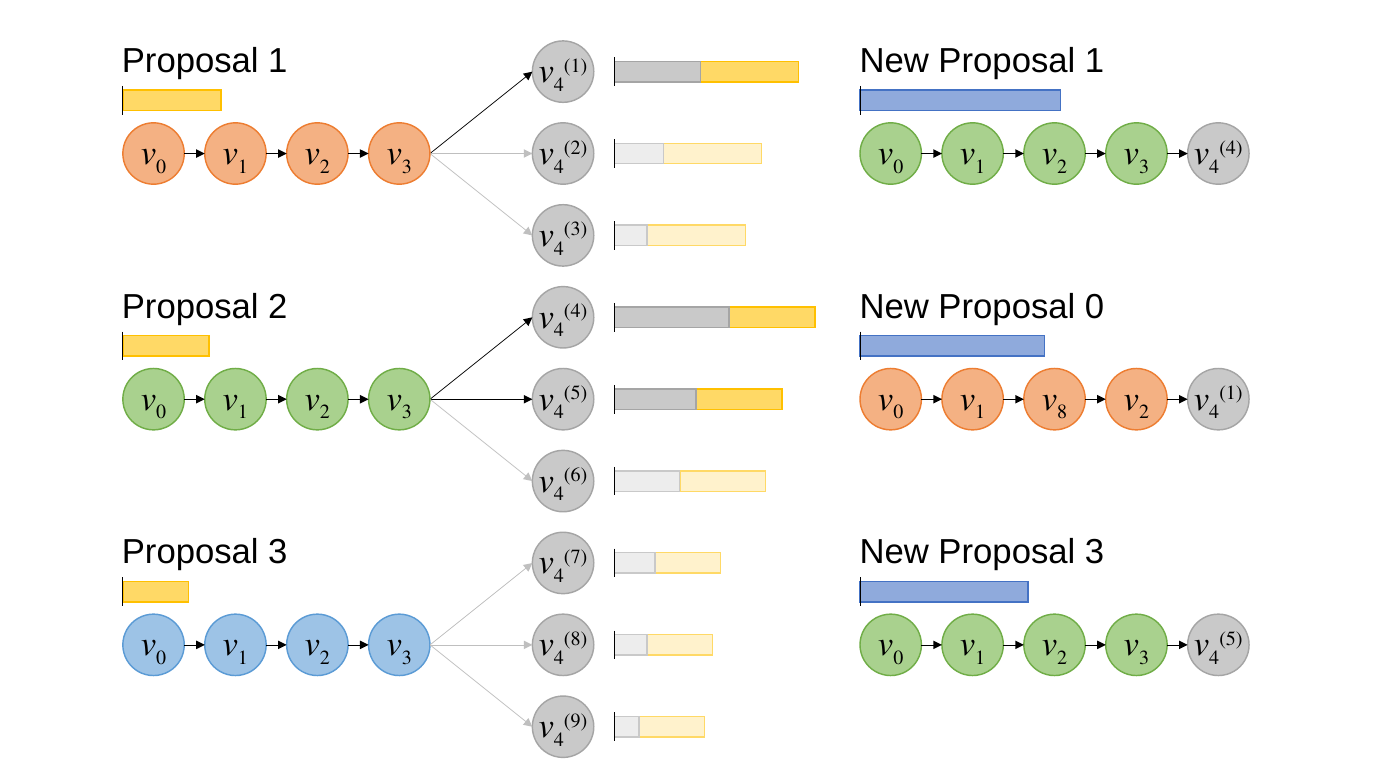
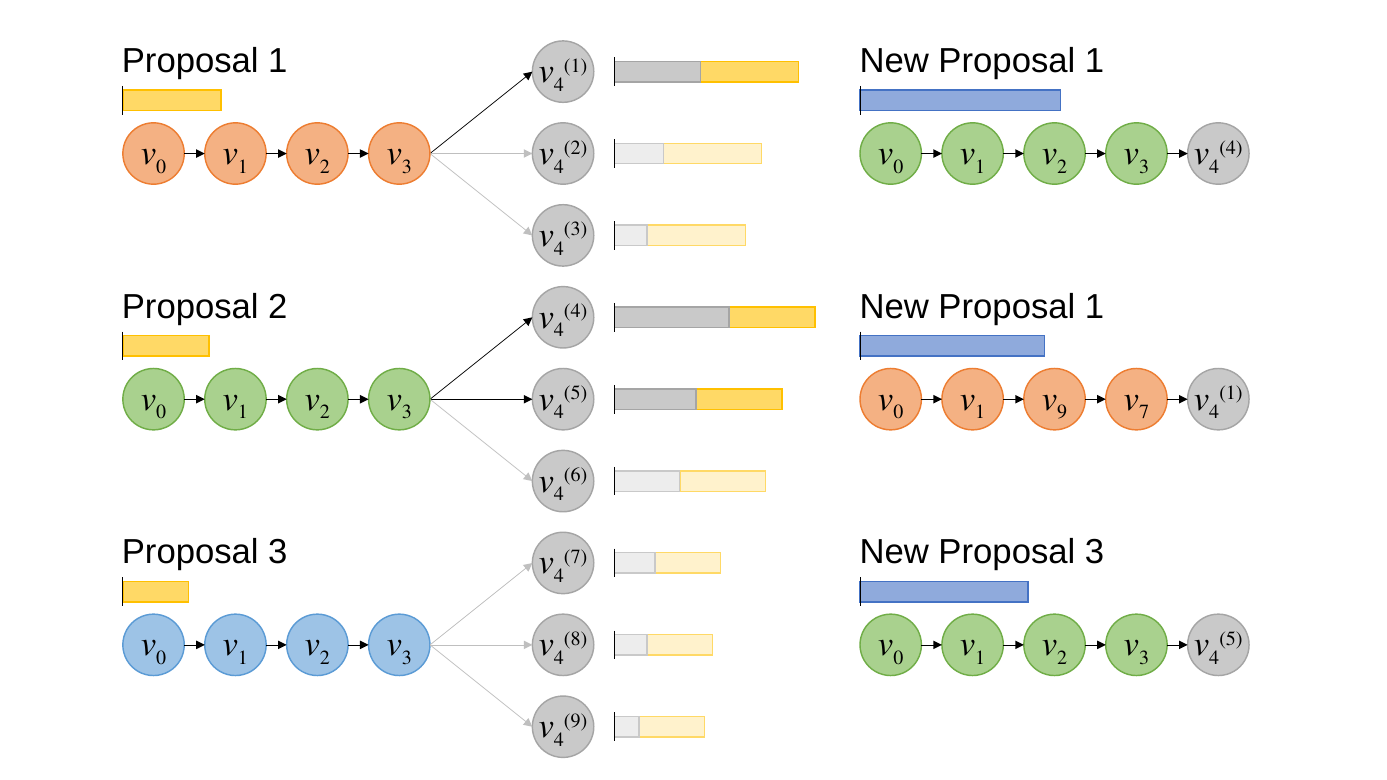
0 at (1095, 307): 0 -> 1
8 at (1062, 412): 8 -> 9
2 at (1144, 412): 2 -> 7
